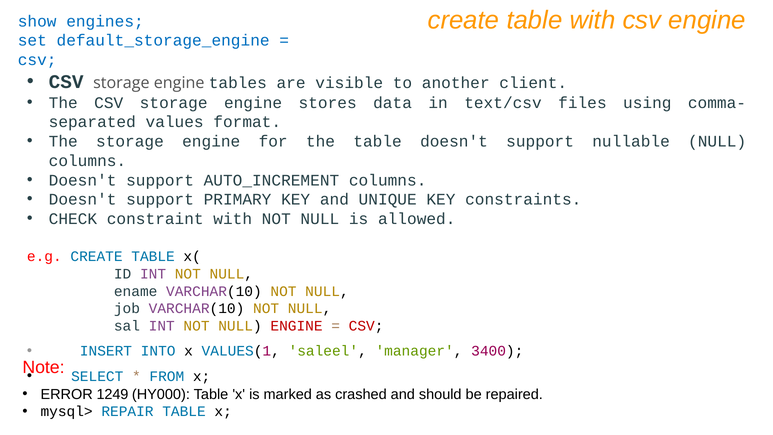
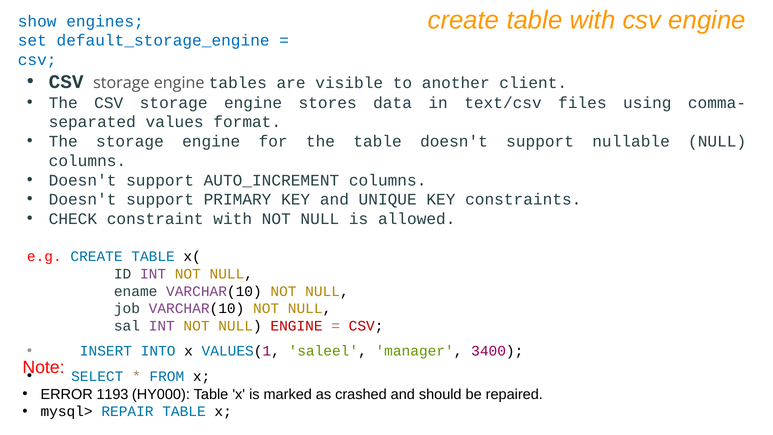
1249: 1249 -> 1193
